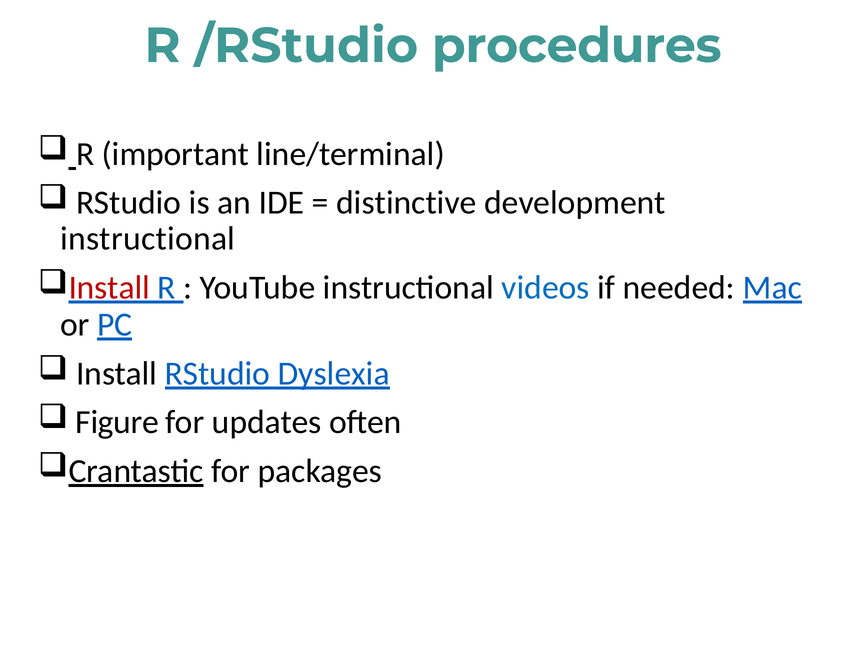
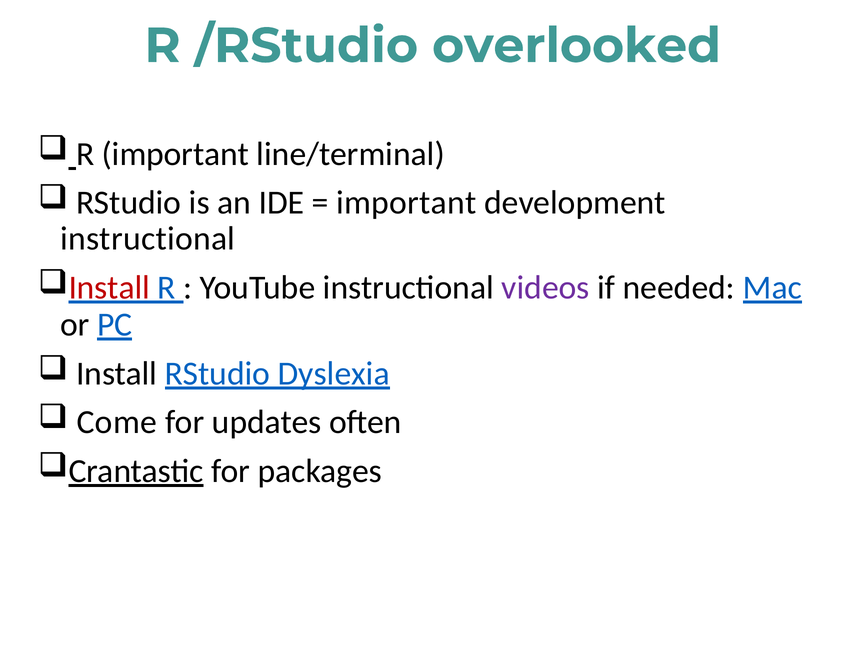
procedures: procedures -> overlooked
distinctive at (406, 203): distinctive -> important
videos colour: blue -> purple
Figure: Figure -> Come
